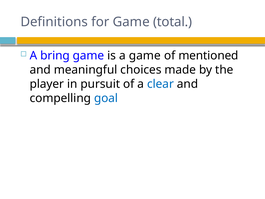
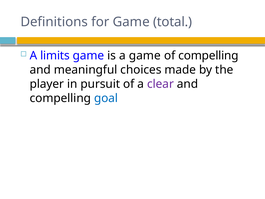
bring: bring -> limits
of mentioned: mentioned -> compelling
clear colour: blue -> purple
